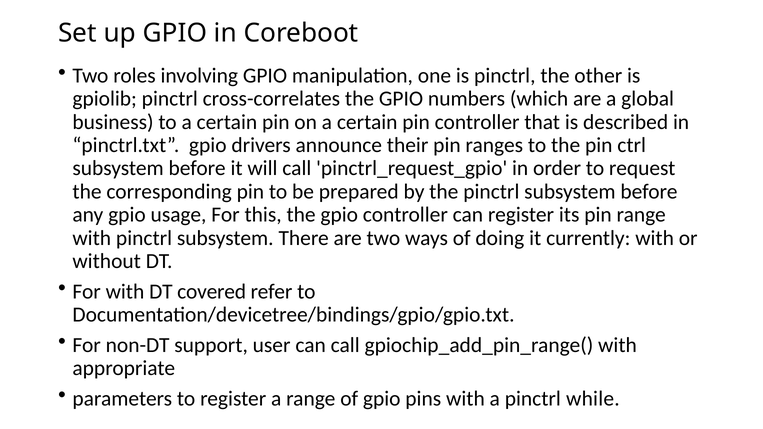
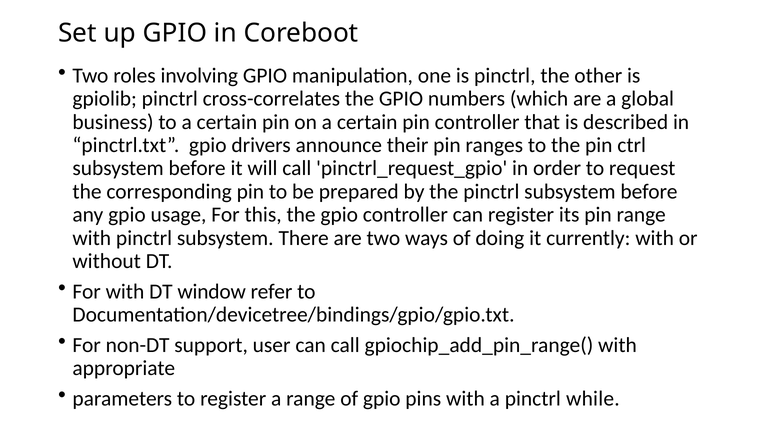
covered: covered -> window
